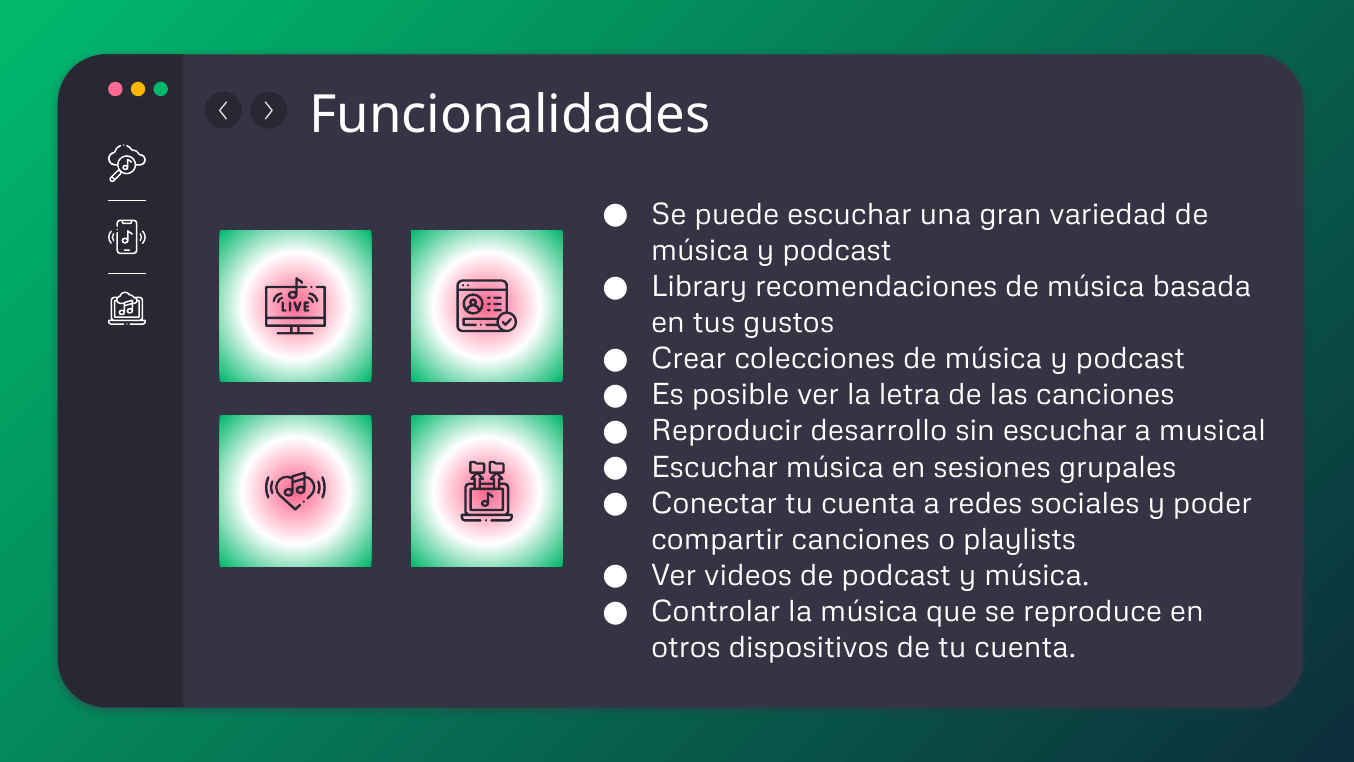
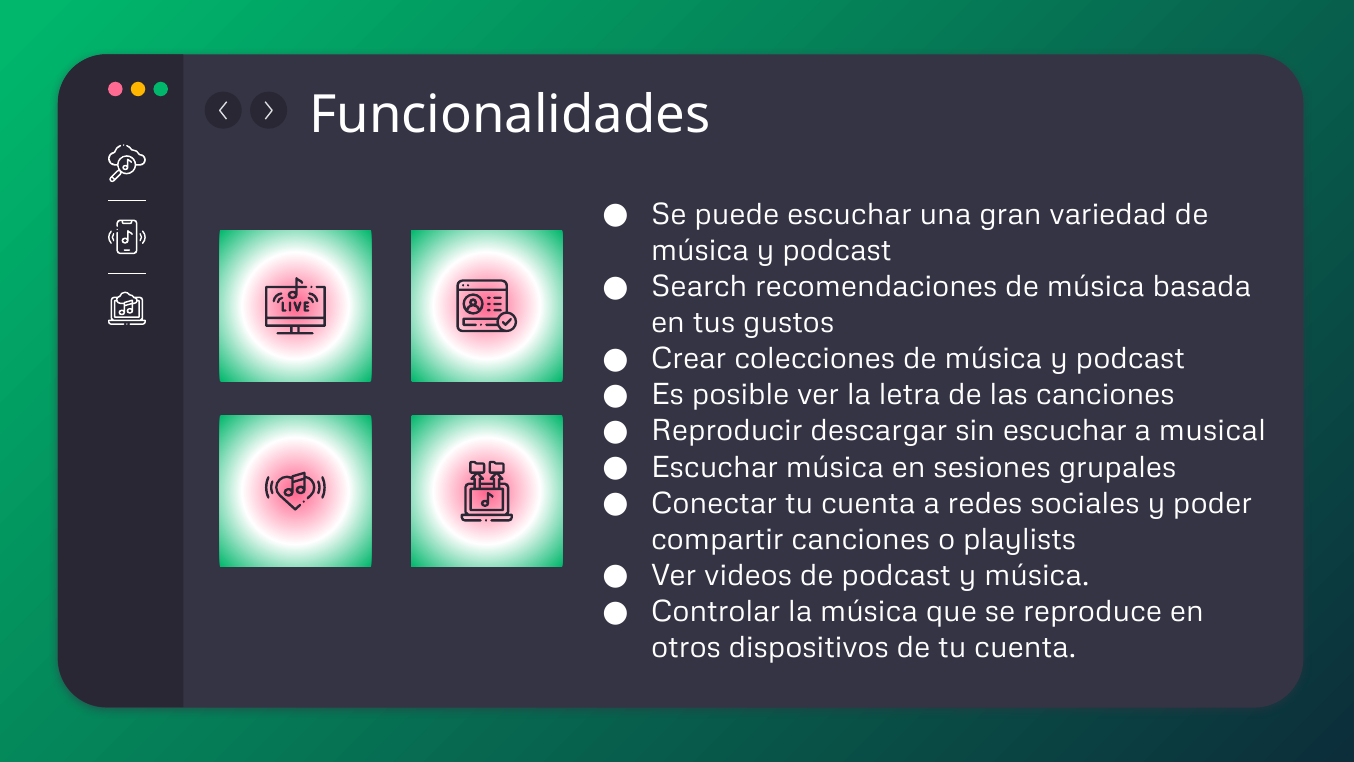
Library: Library -> Search
desarrollo: desarrollo -> descargar
